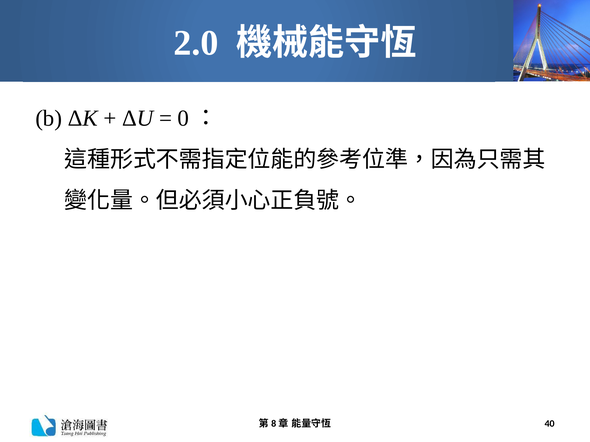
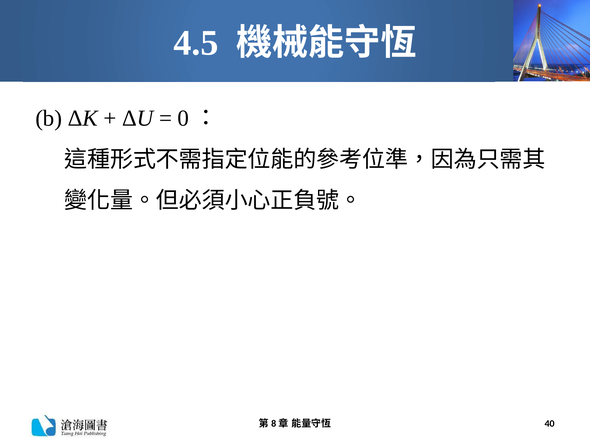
2.0: 2.0 -> 4.5
